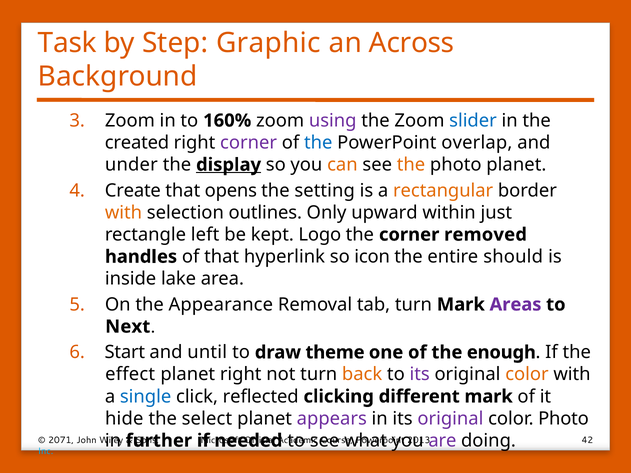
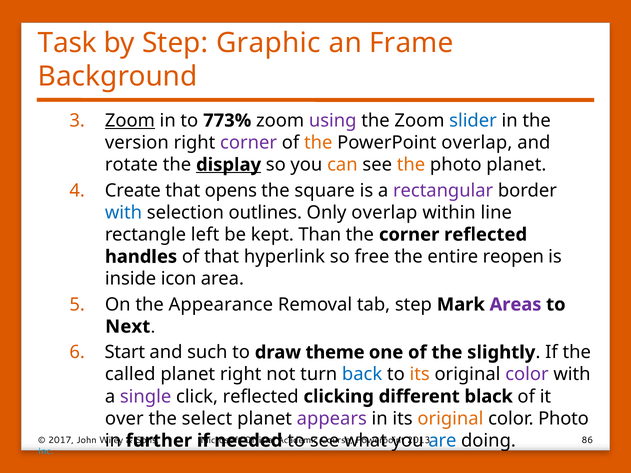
Across: Across -> Frame
Zoom at (130, 121) underline: none -> present
160%: 160% -> 773%
created: created -> version
the at (318, 143) colour: blue -> orange
under: under -> rotate
setting: setting -> square
rectangular colour: orange -> purple
with at (123, 213) colour: orange -> blue
Only upward: upward -> overlap
just: just -> line
Logo: Logo -> Than
corner removed: removed -> reflected
icon: icon -> free
should: should -> reopen
lake: lake -> icon
tab turn: turn -> step
until: until -> such
enough: enough -> slightly
effect: effect -> called
back colour: orange -> blue
its at (420, 375) colour: purple -> orange
color at (527, 375) colour: orange -> purple
single colour: blue -> purple
different mark: mark -> black
hide: hide -> over
original at (450, 419) colour: purple -> orange
are colour: purple -> blue
2071: 2071 -> 2017
42: 42 -> 86
